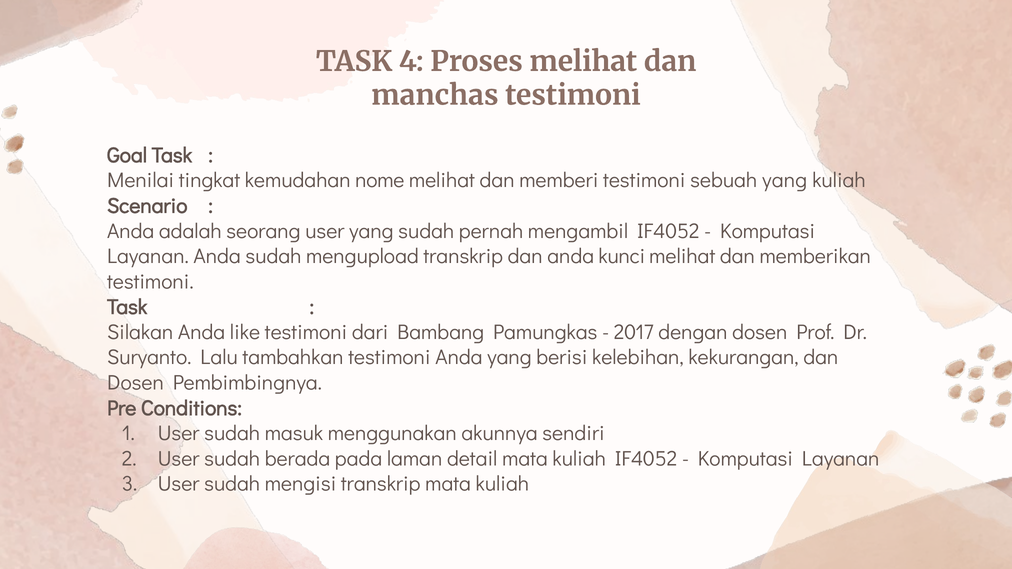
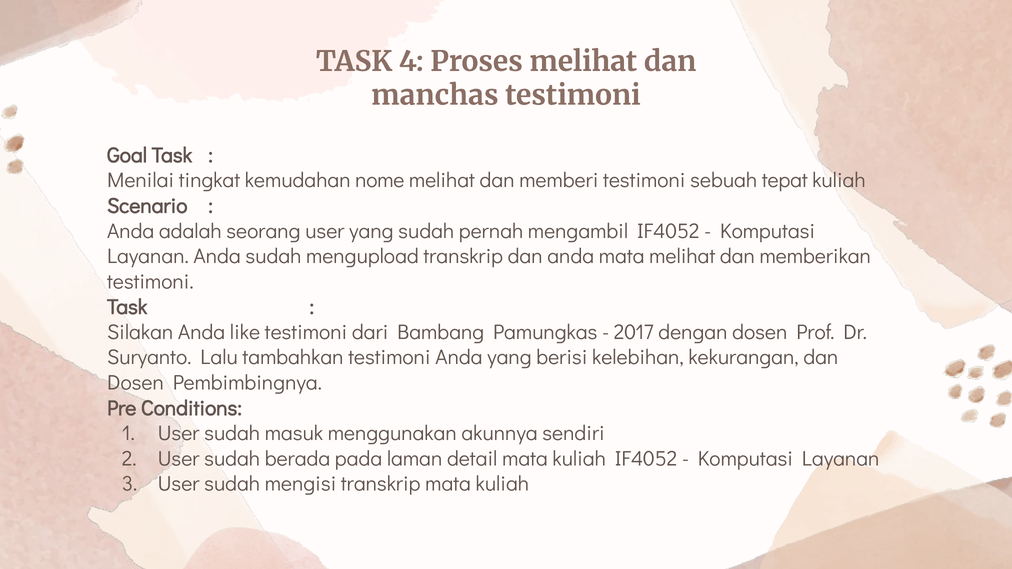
sebuah yang: yang -> tepat
anda kunci: kunci -> mata
